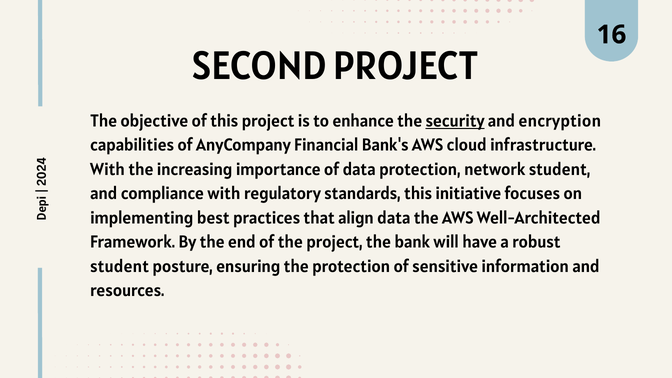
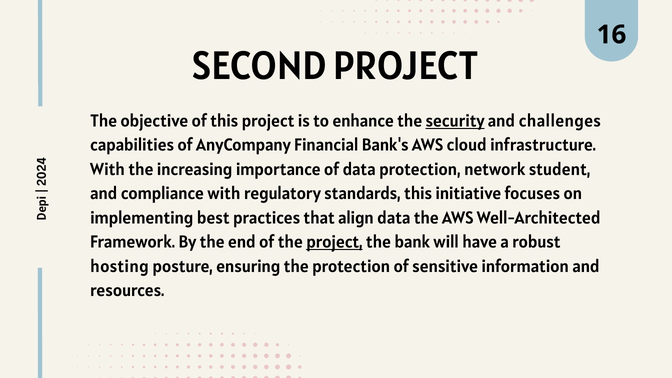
encryption: encryption -> challenges
project at (334, 242) underline: none -> present
student at (120, 266): student -> hosting
